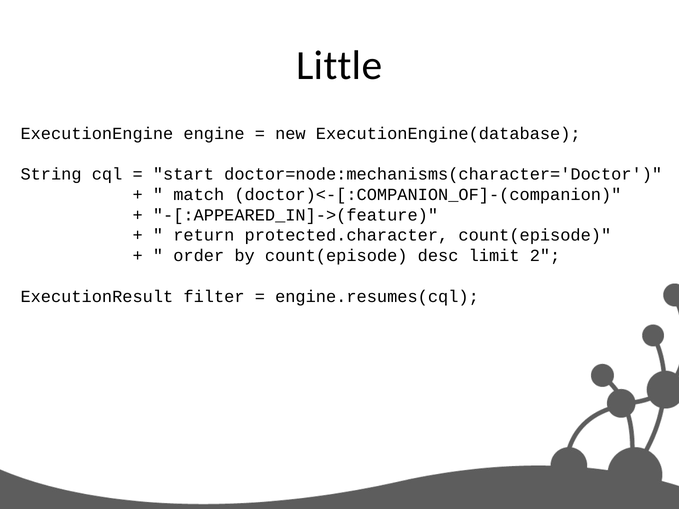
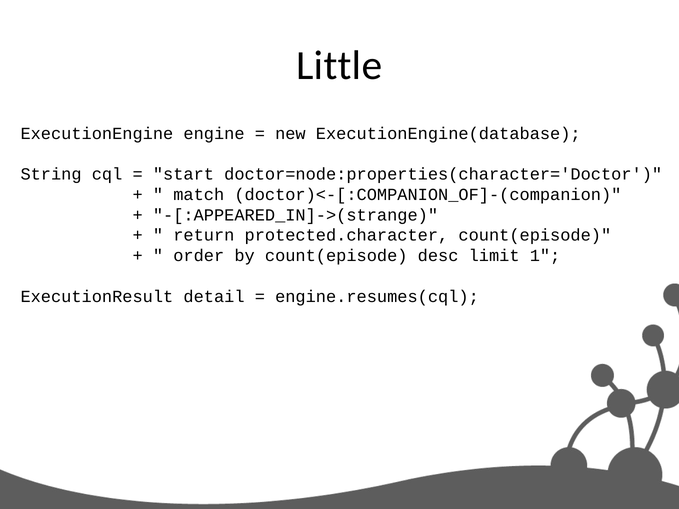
doctor=node:mechanisms(character='Doctor: doctor=node:mechanisms(character='Doctor -> doctor=node:properties(character='Doctor
-[:APPEARED_IN]->(feature: -[:APPEARED_IN]->(feature -> -[:APPEARED_IN]->(strange
2: 2 -> 1
filter: filter -> detail
